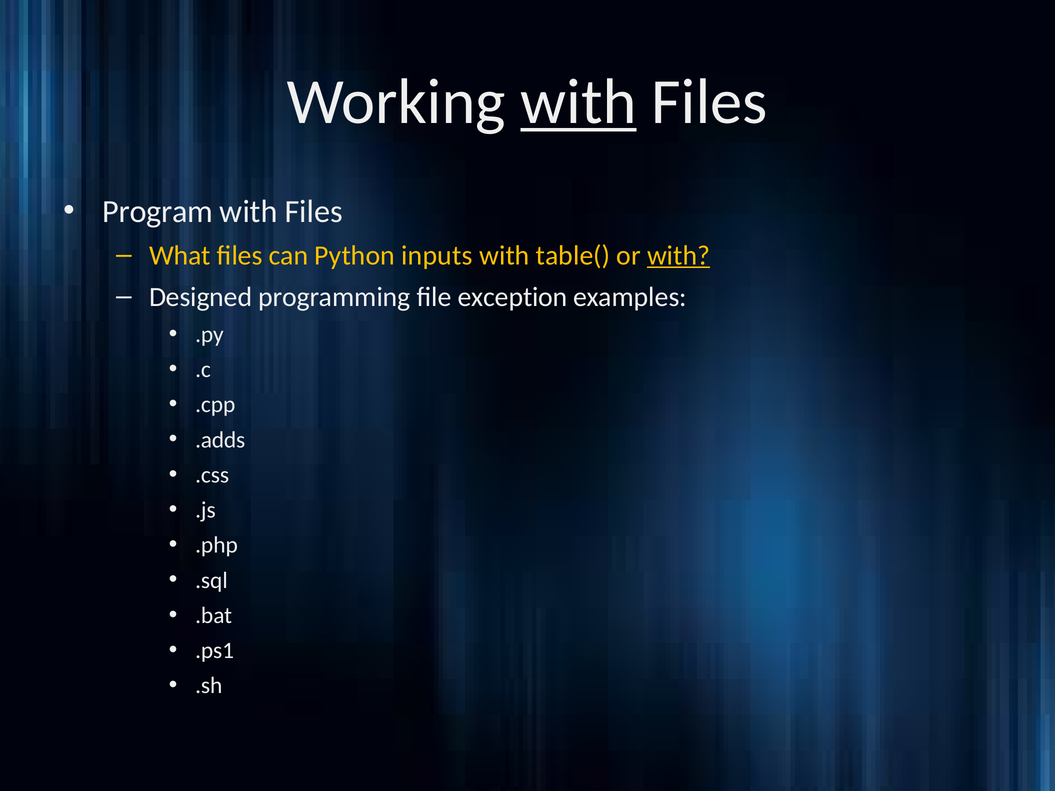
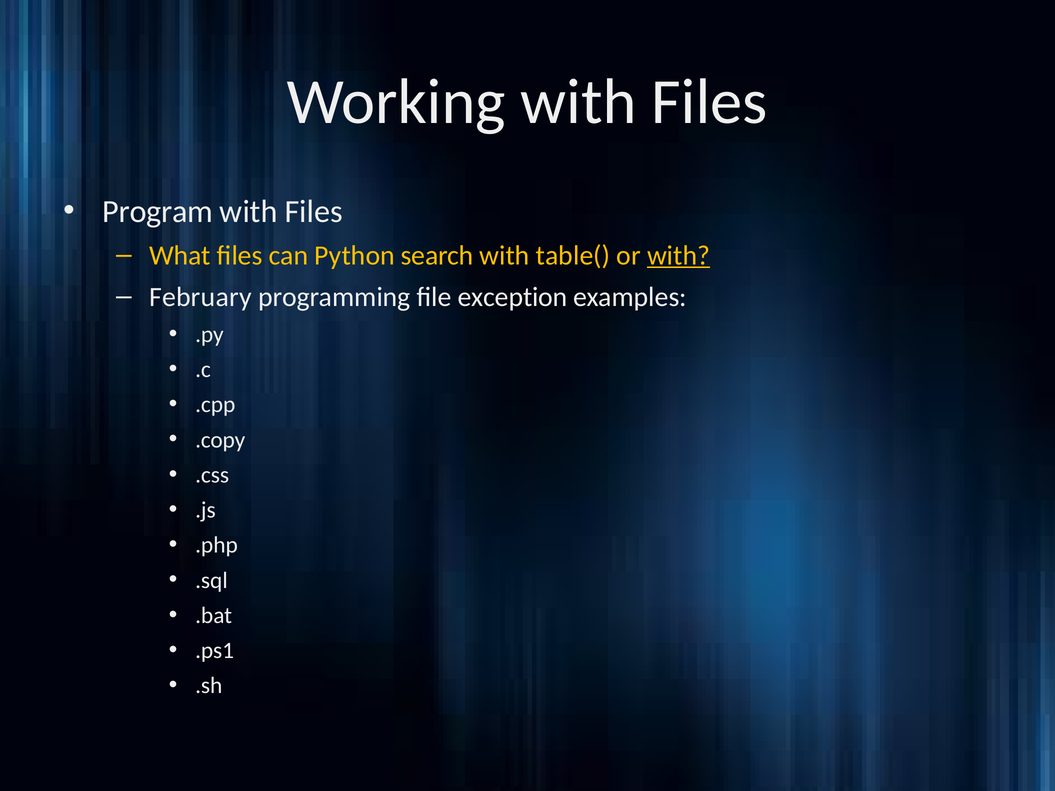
with at (578, 102) underline: present -> none
inputs: inputs -> search
Designed: Designed -> February
.adds: .adds -> .copy
